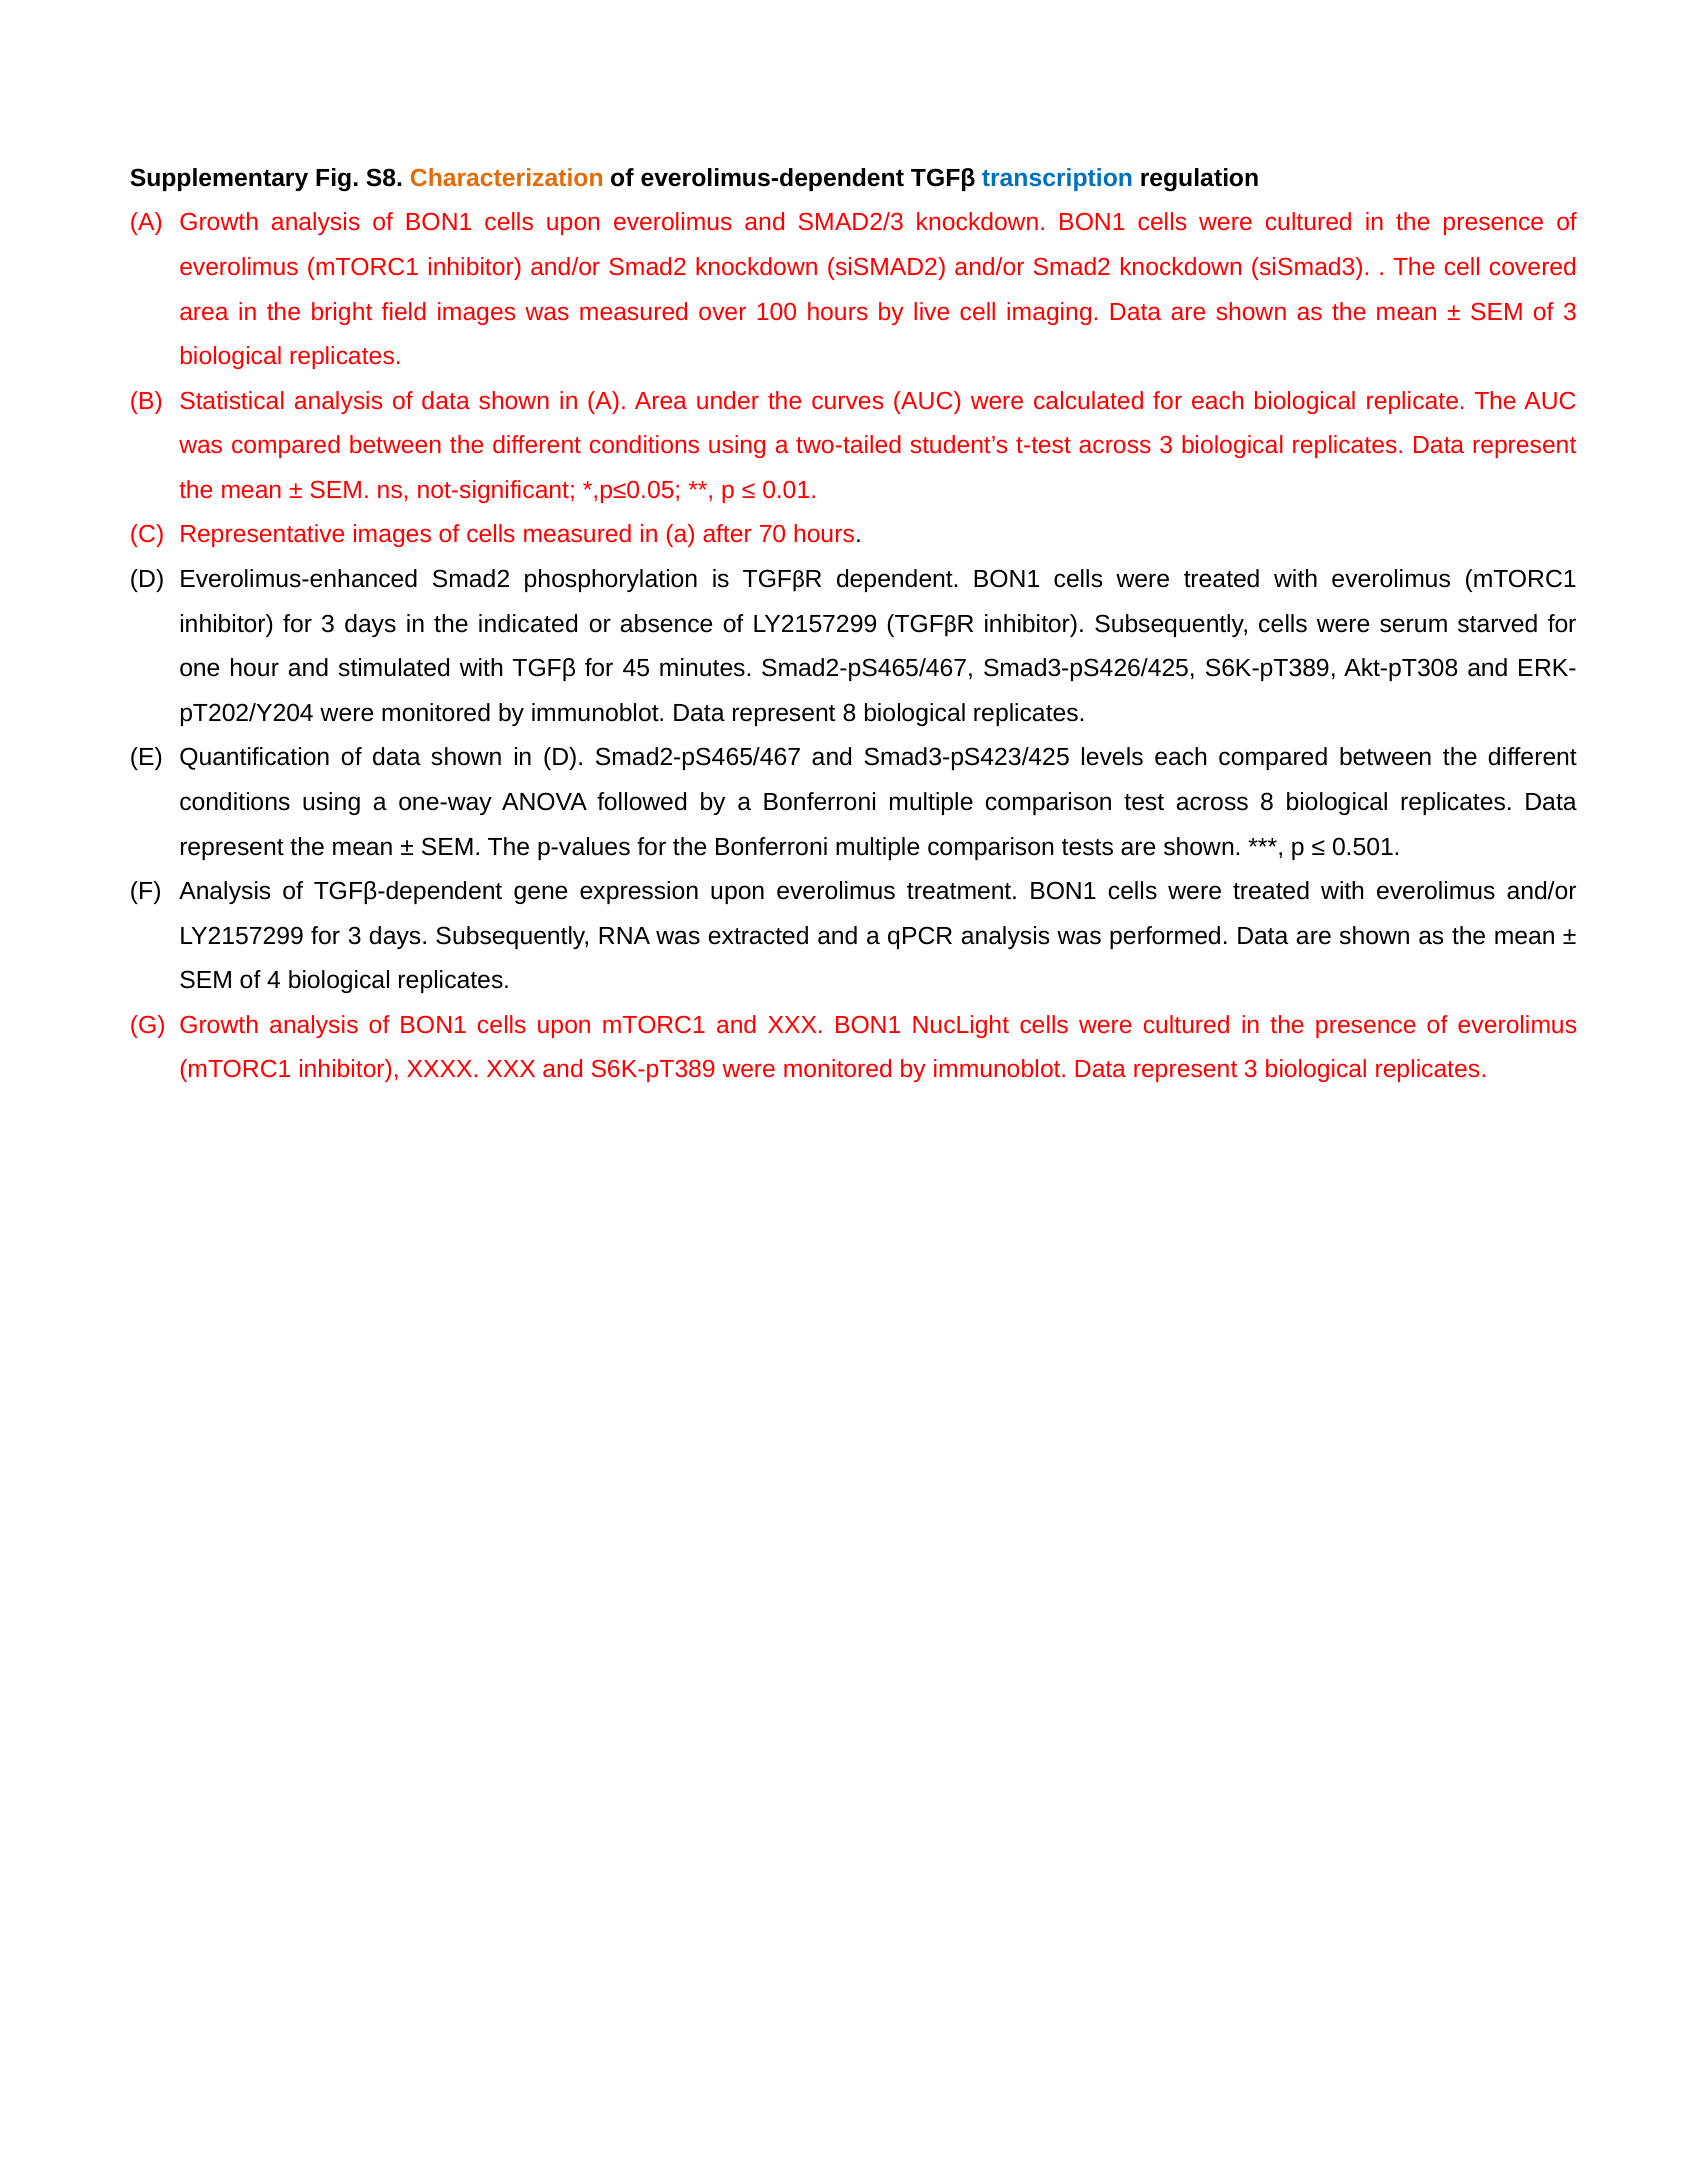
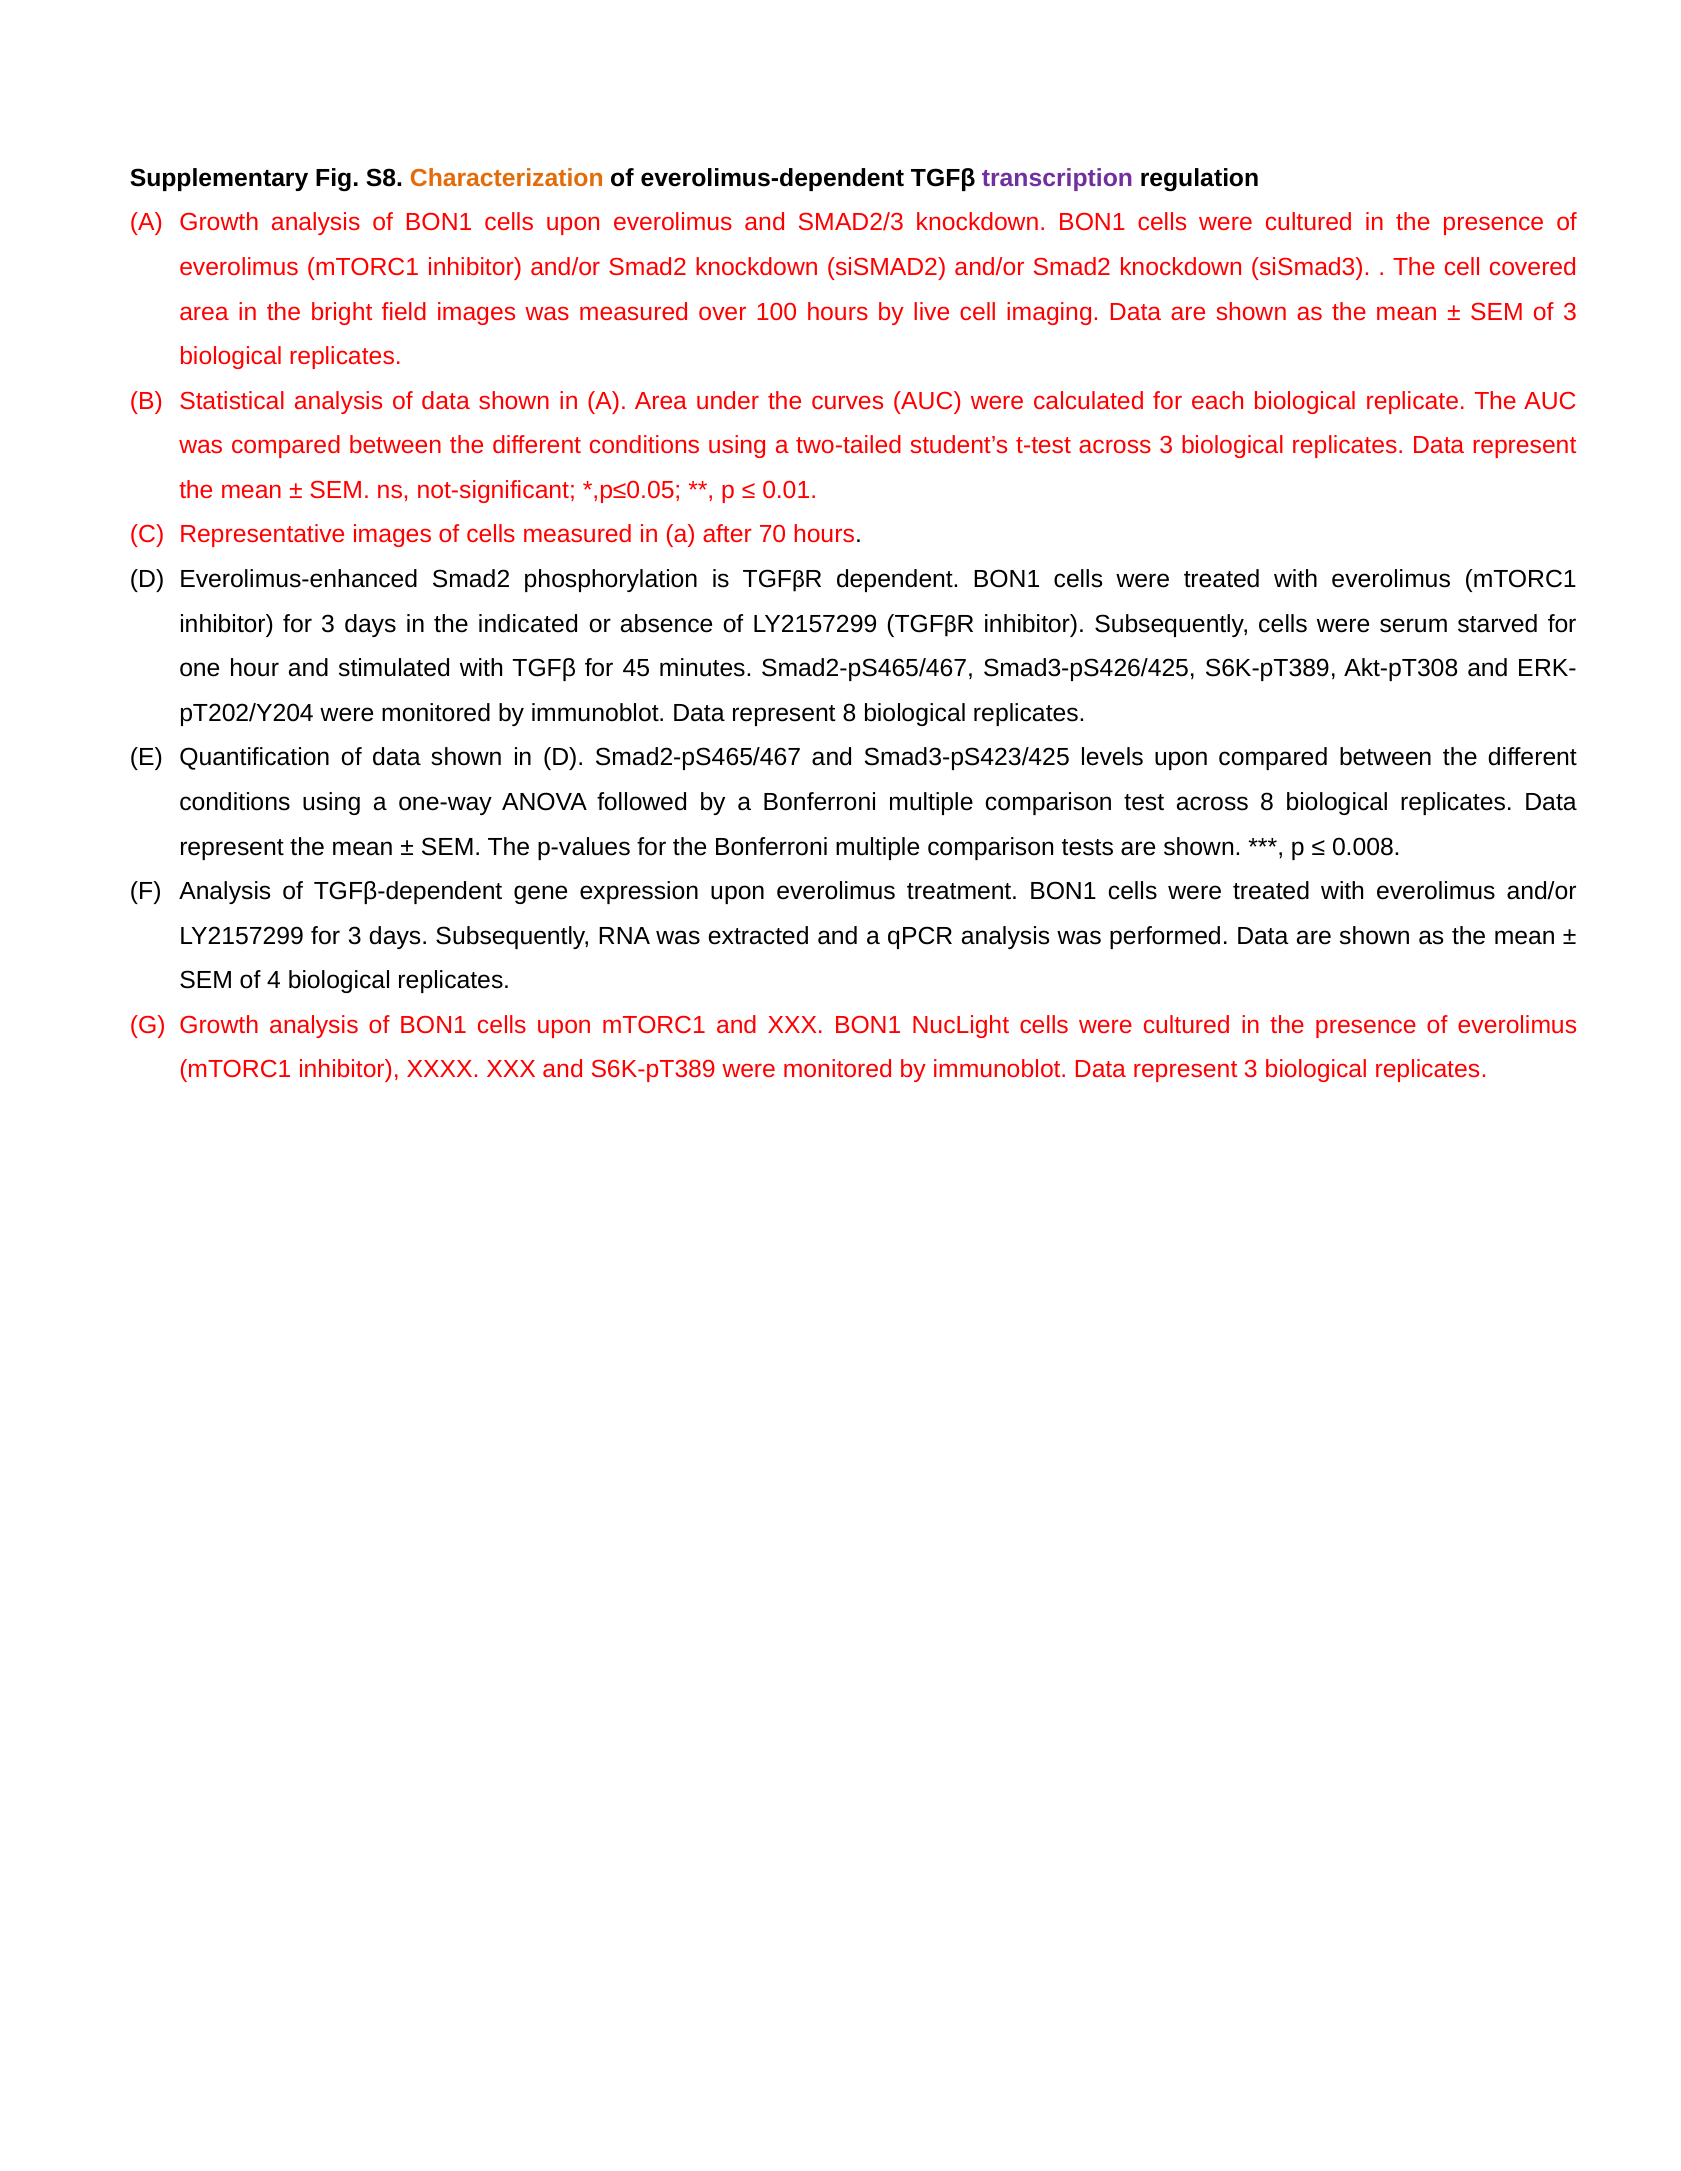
transcription colour: blue -> purple
levels each: each -> upon
0.501: 0.501 -> 0.008
